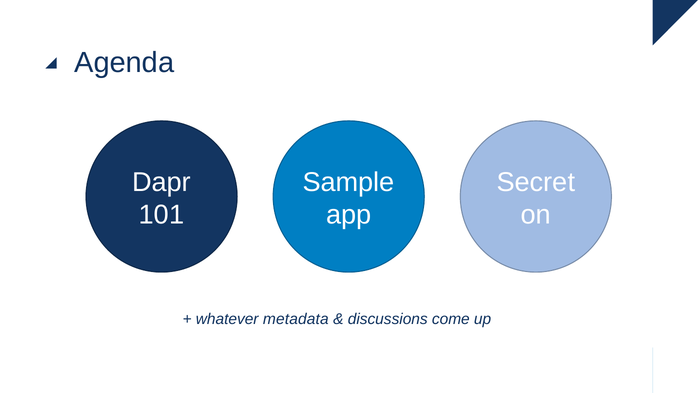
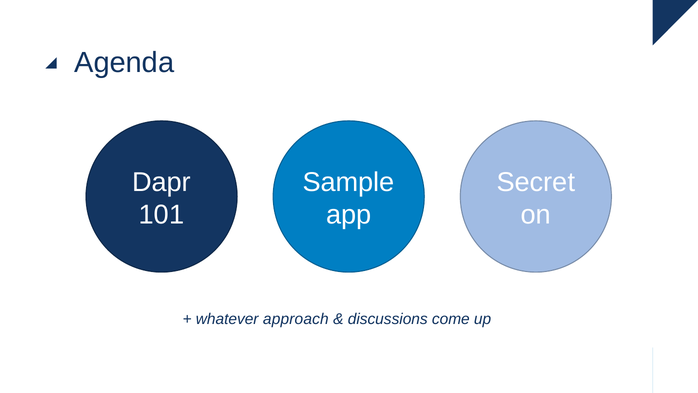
metadata: metadata -> approach
